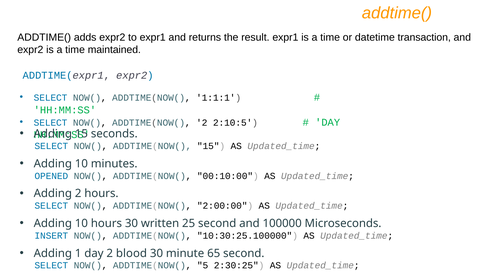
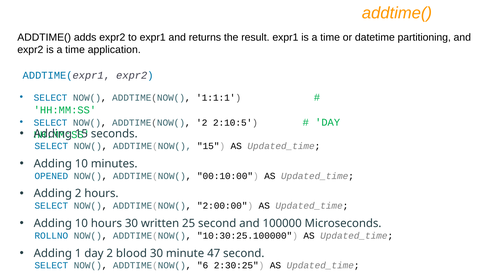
transaction: transaction -> partitioning
maintained: maintained -> application
INSERT: INSERT -> ROLLNO
65: 65 -> 47
5: 5 -> 6
